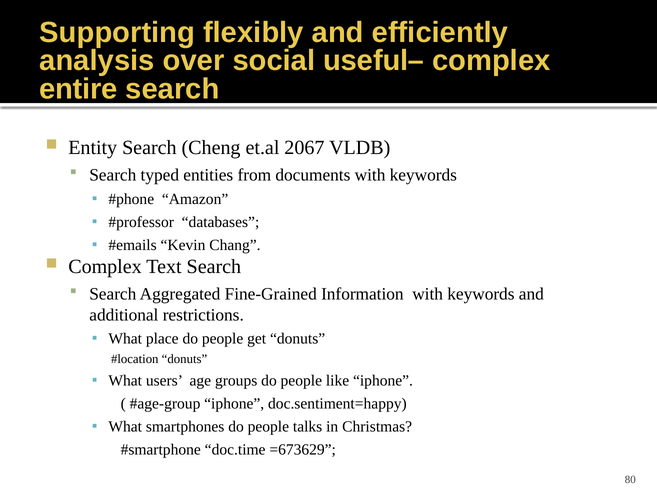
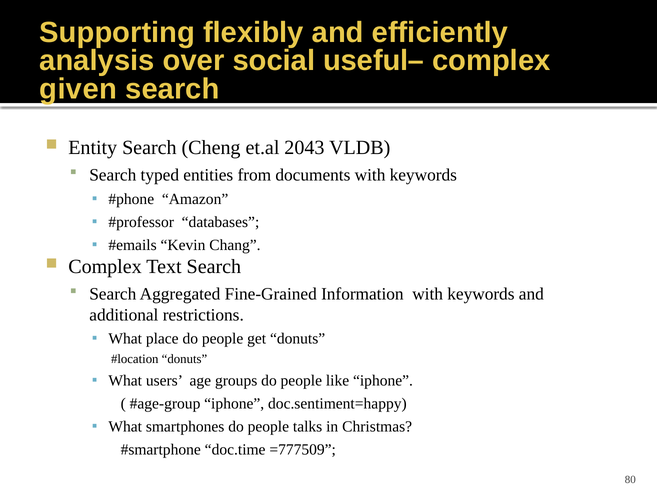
entire: entire -> given
2067: 2067 -> 2043
=673629: =673629 -> =777509
